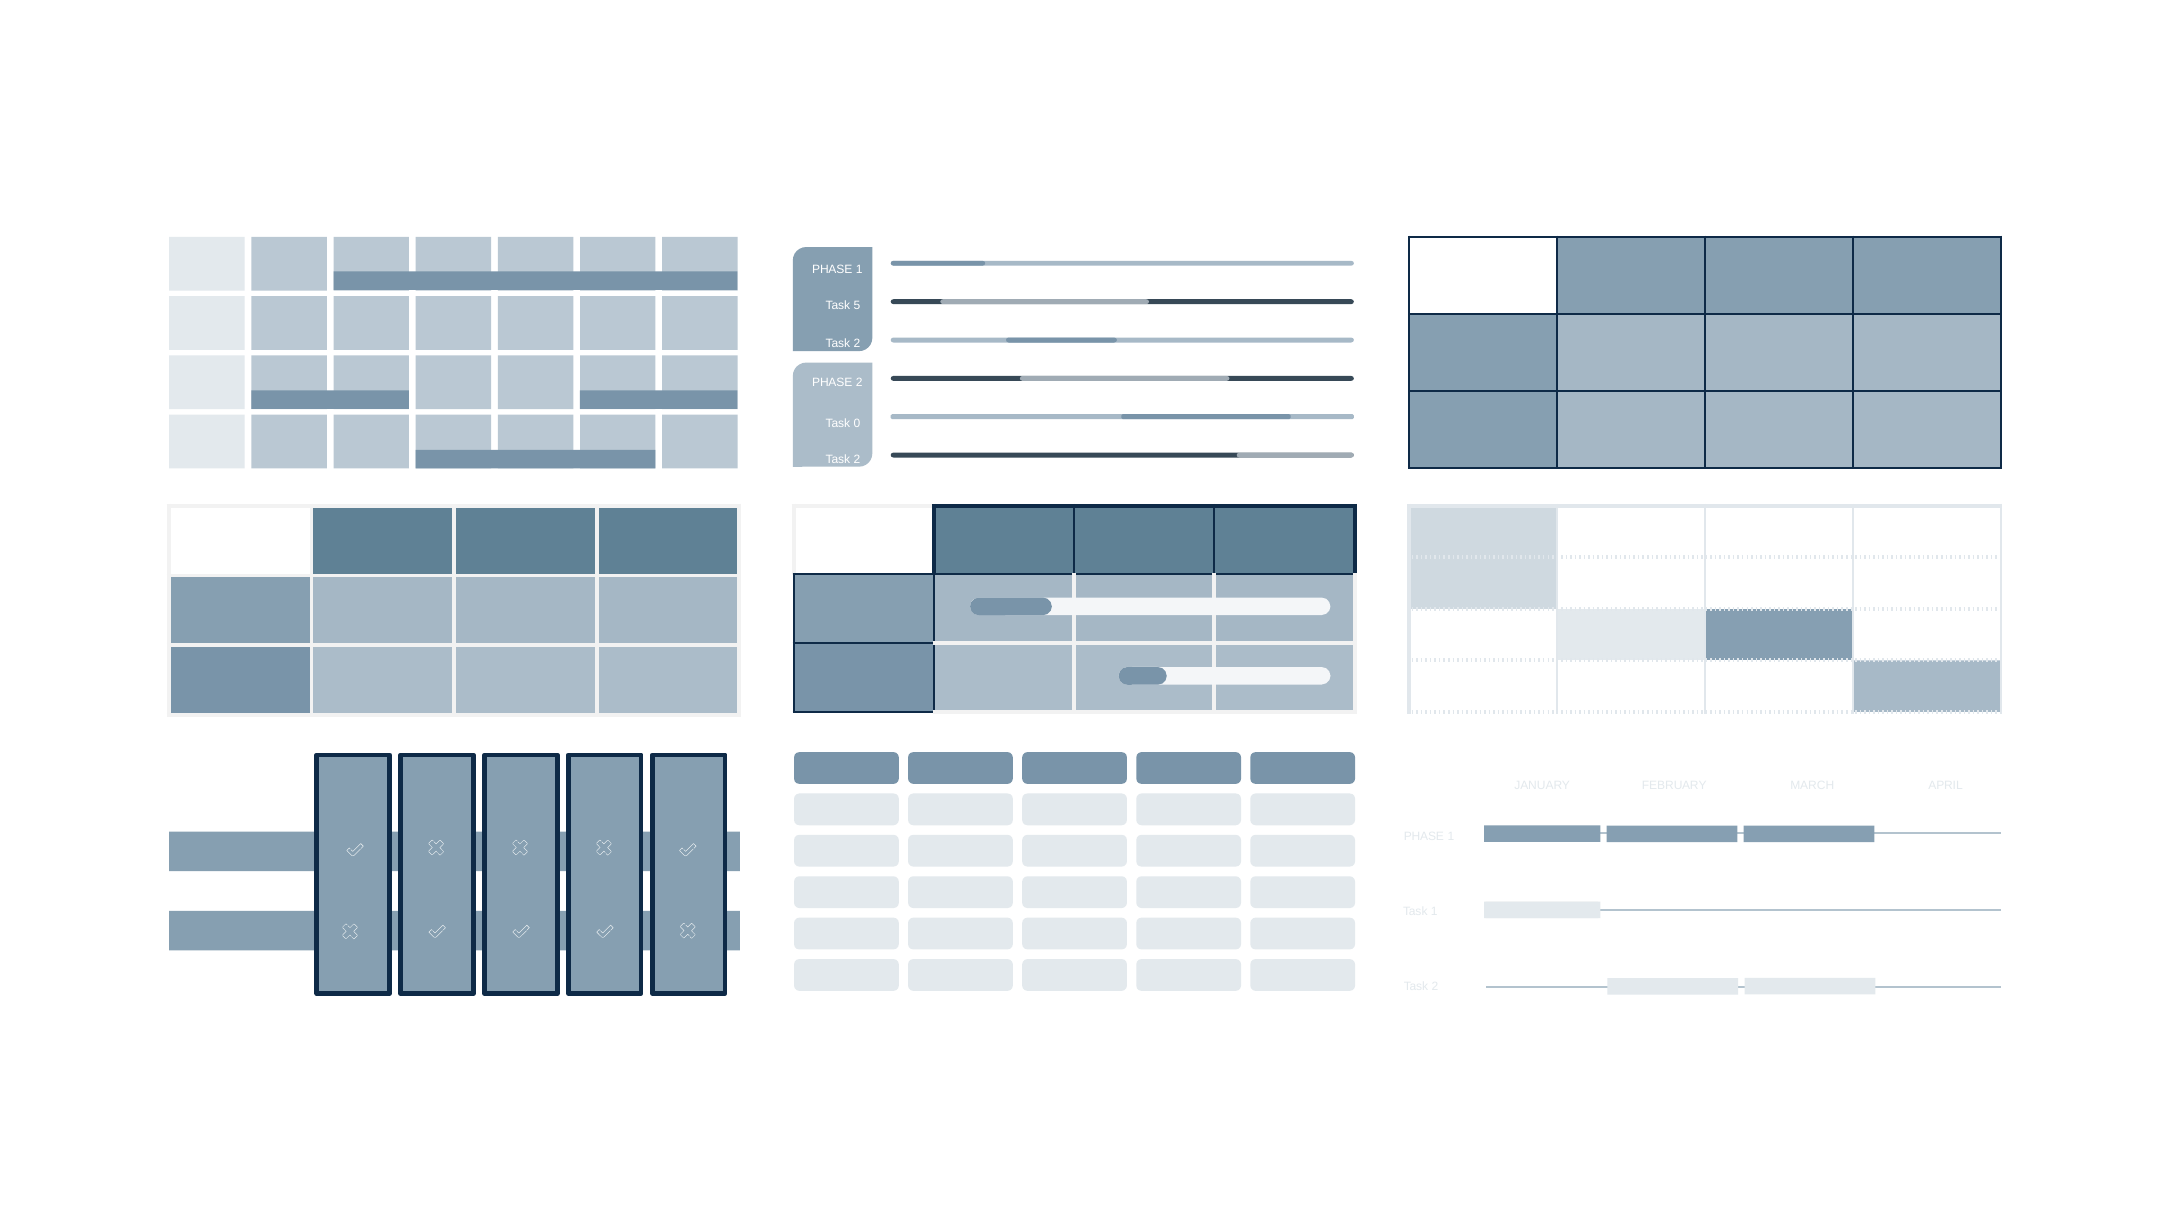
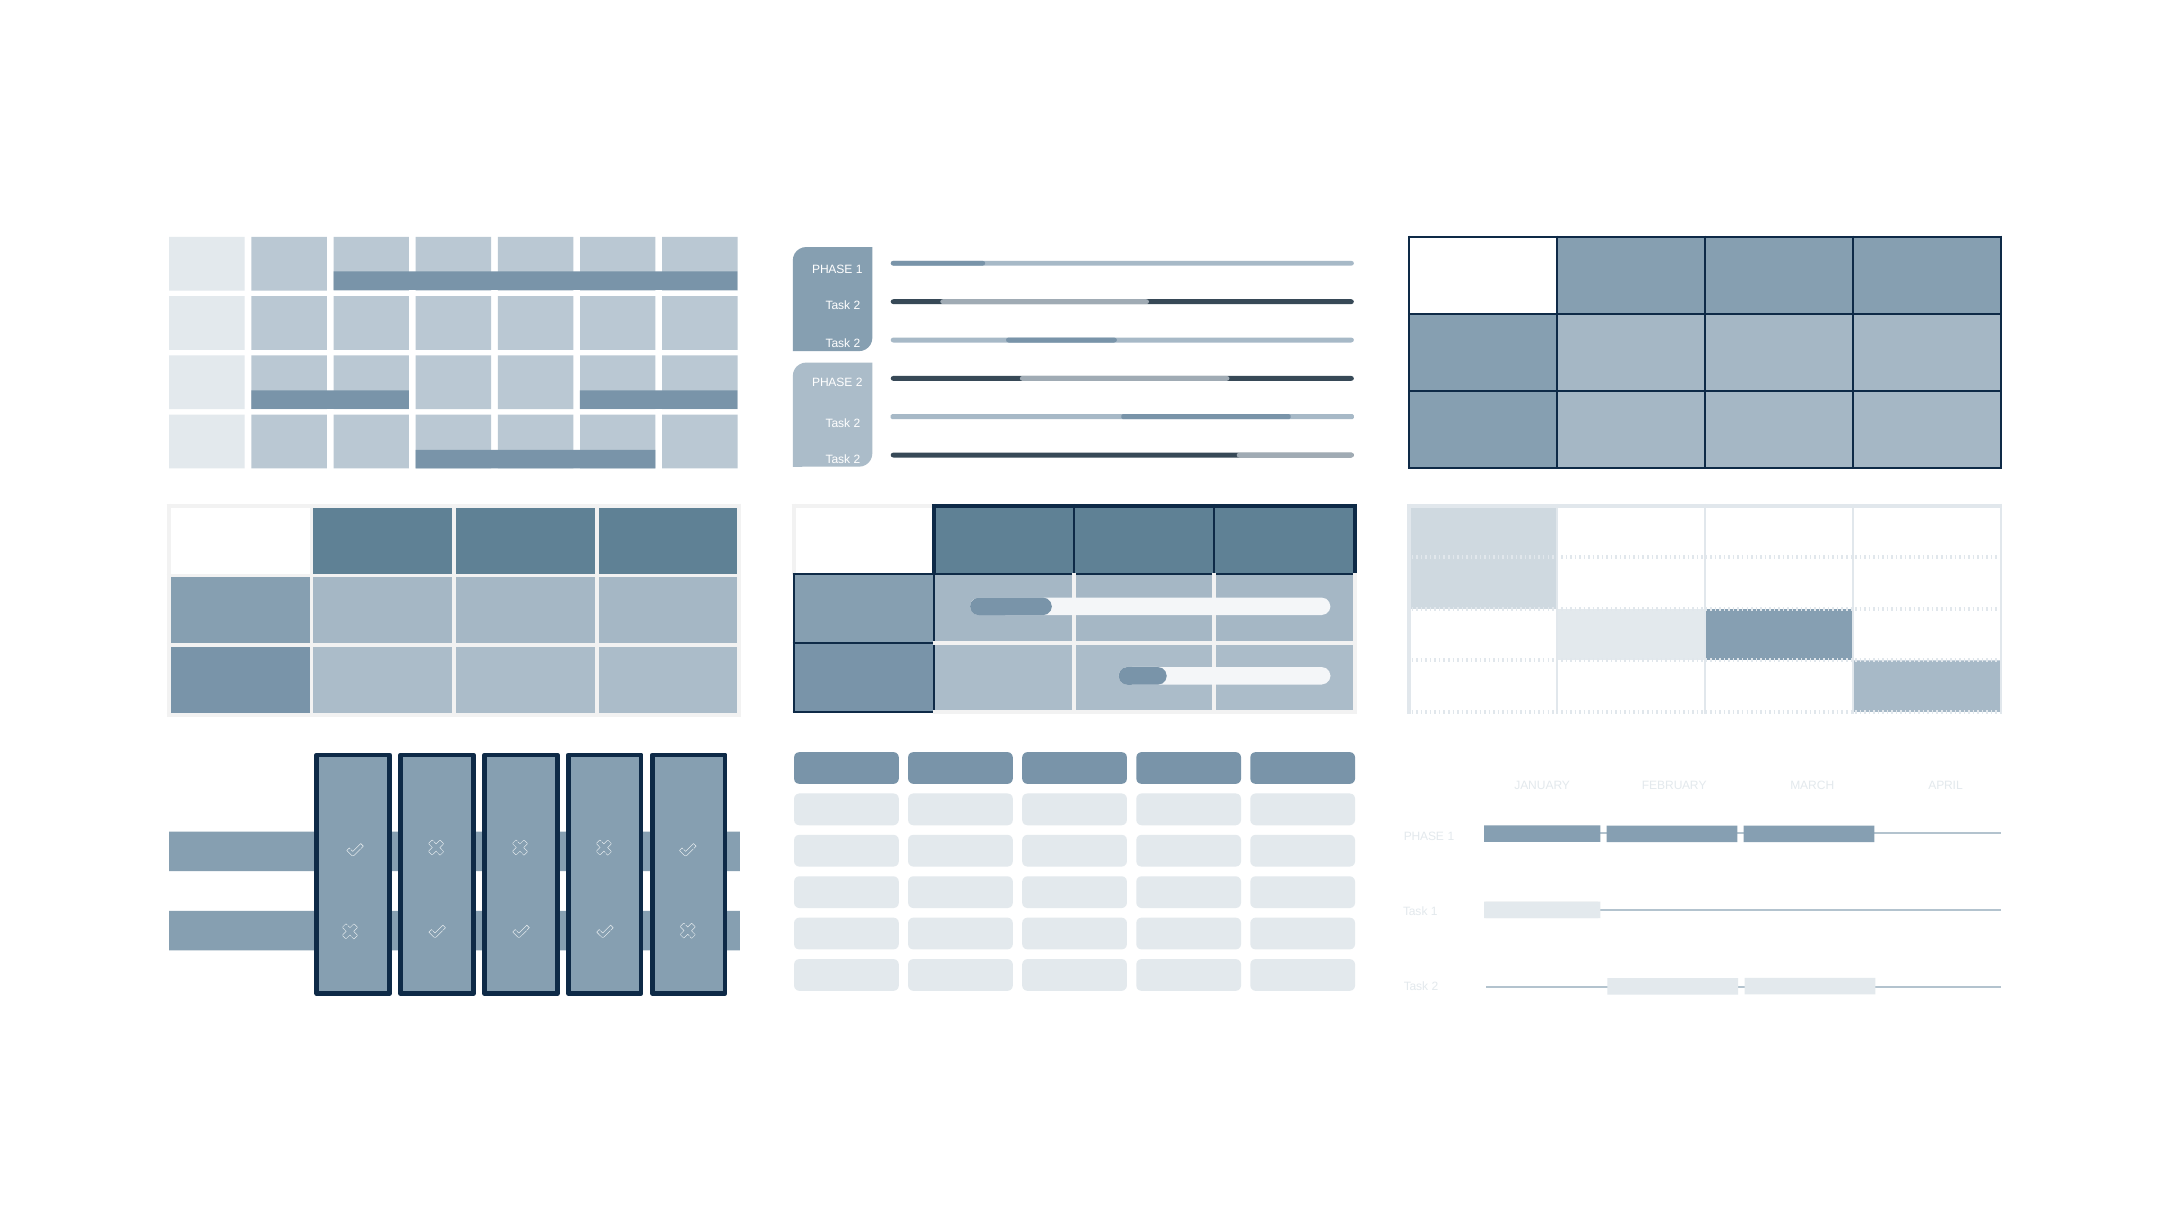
5 at (857, 306): 5 -> 2
0 at (857, 424): 0 -> 2
